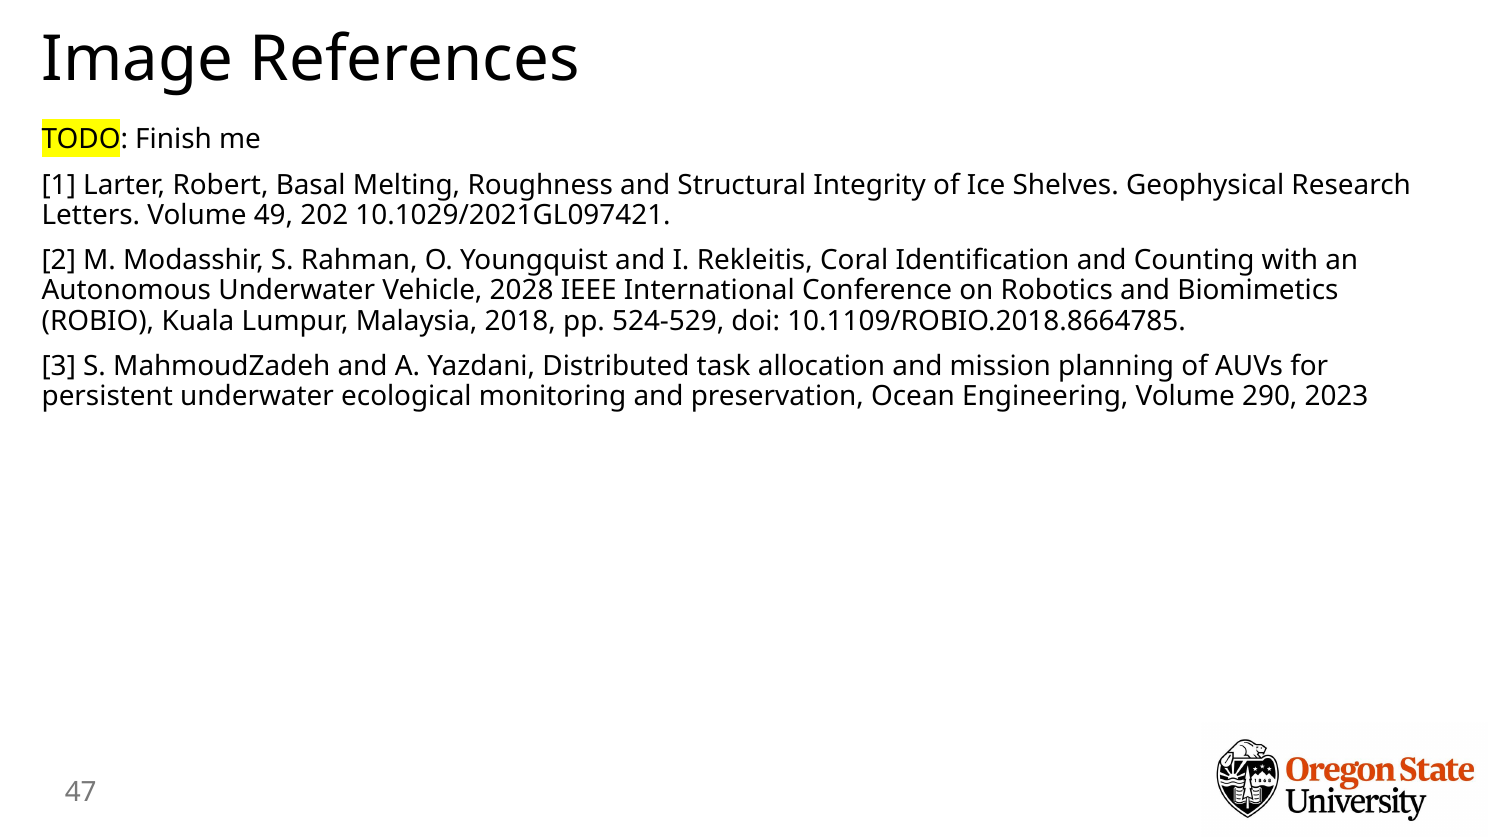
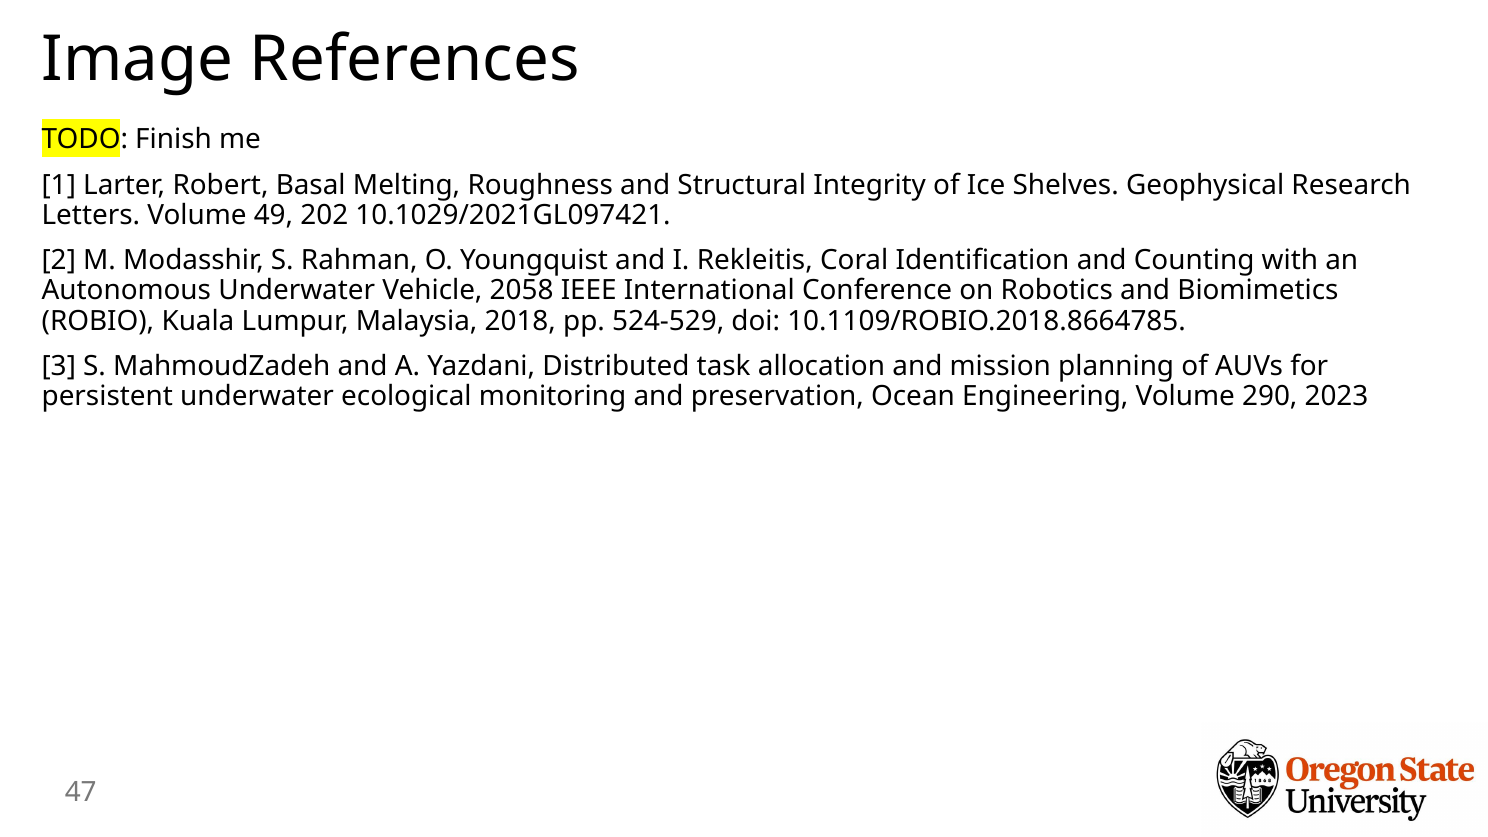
2028: 2028 -> 2058
